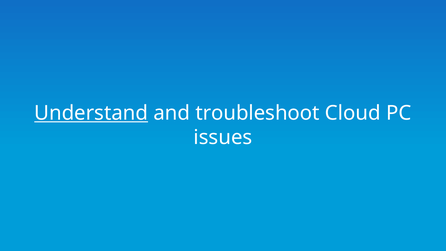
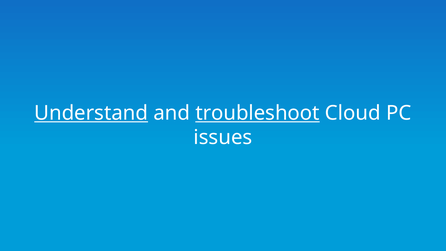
troubleshoot underline: none -> present
